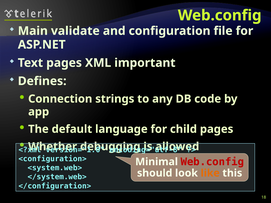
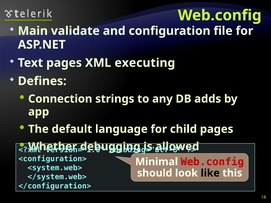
important: important -> executing
code: code -> adds
like colour: orange -> black
